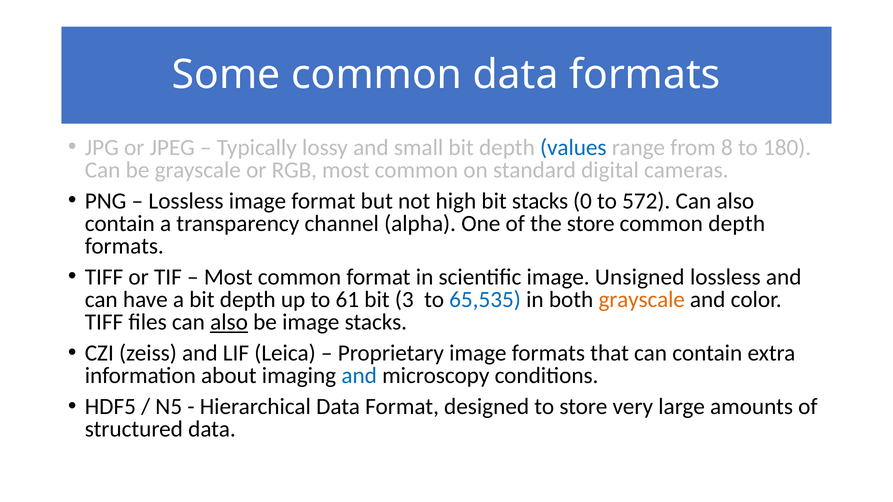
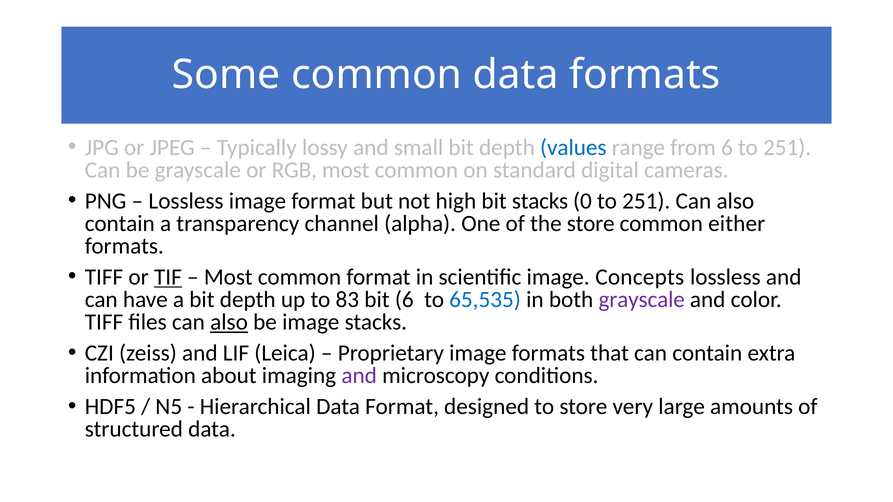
from 8: 8 -> 6
180 at (787, 147): 180 -> 251
0 to 572: 572 -> 251
common depth: depth -> either
TIF underline: none -> present
Unsigned: Unsigned -> Concepts
61: 61 -> 83
bit 3: 3 -> 6
grayscale at (642, 300) colour: orange -> purple
and at (359, 376) colour: blue -> purple
